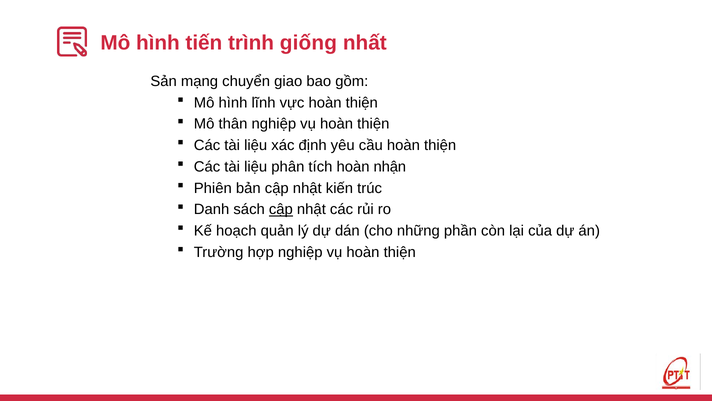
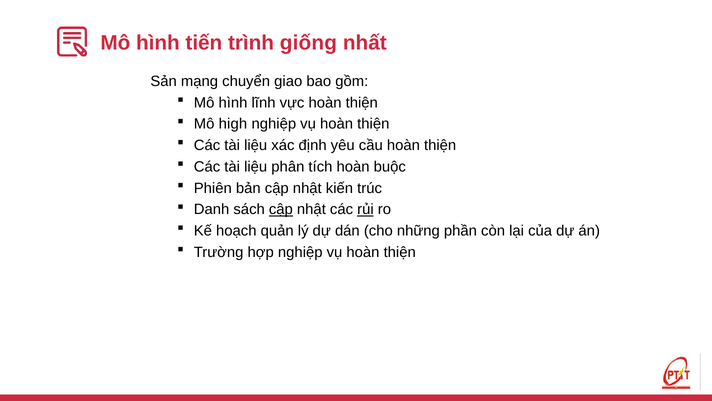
thân: thân -> high
nhận: nhận -> buộc
rủi underline: none -> present
